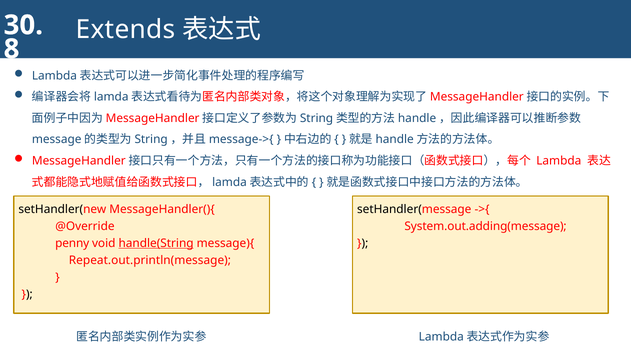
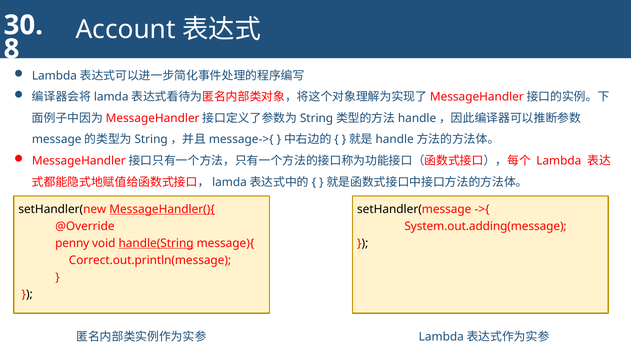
Extends: Extends -> Account
MessageHandler(){ underline: none -> present
Repeat.out.println(message: Repeat.out.println(message -> Correct.out.println(message
